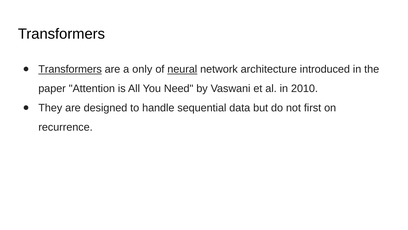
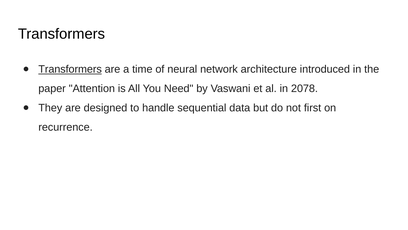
only: only -> time
neural underline: present -> none
2010: 2010 -> 2078
